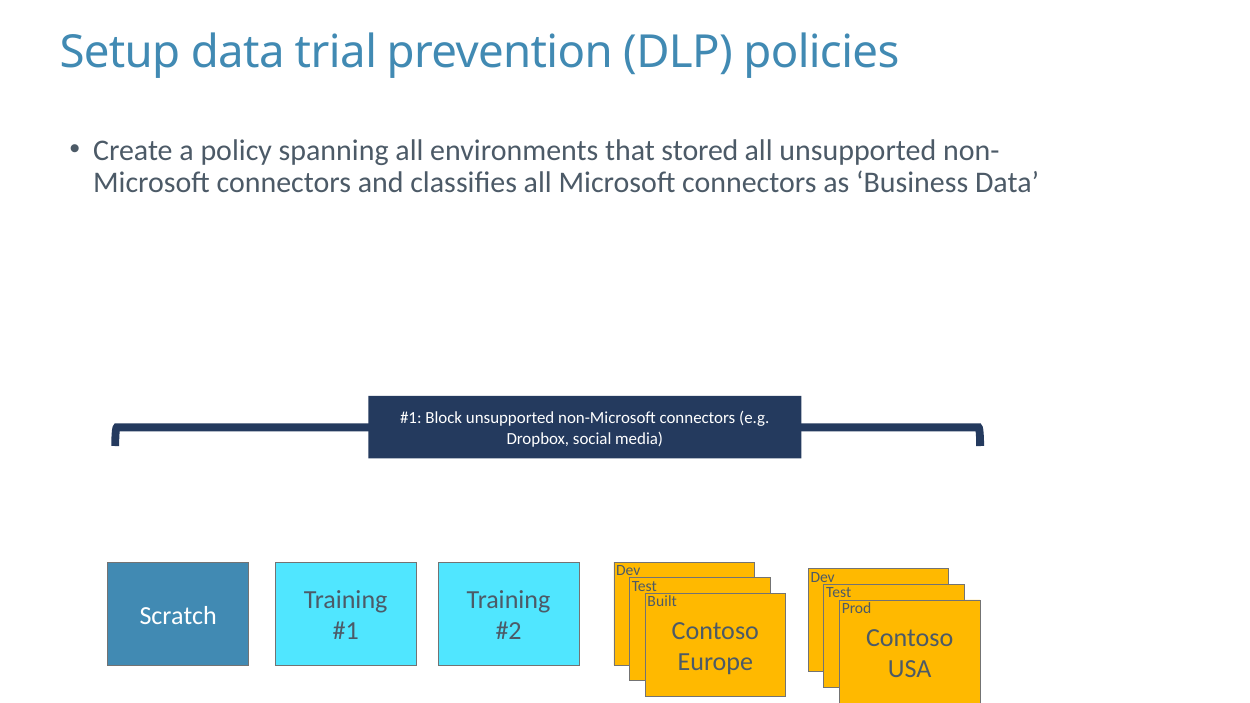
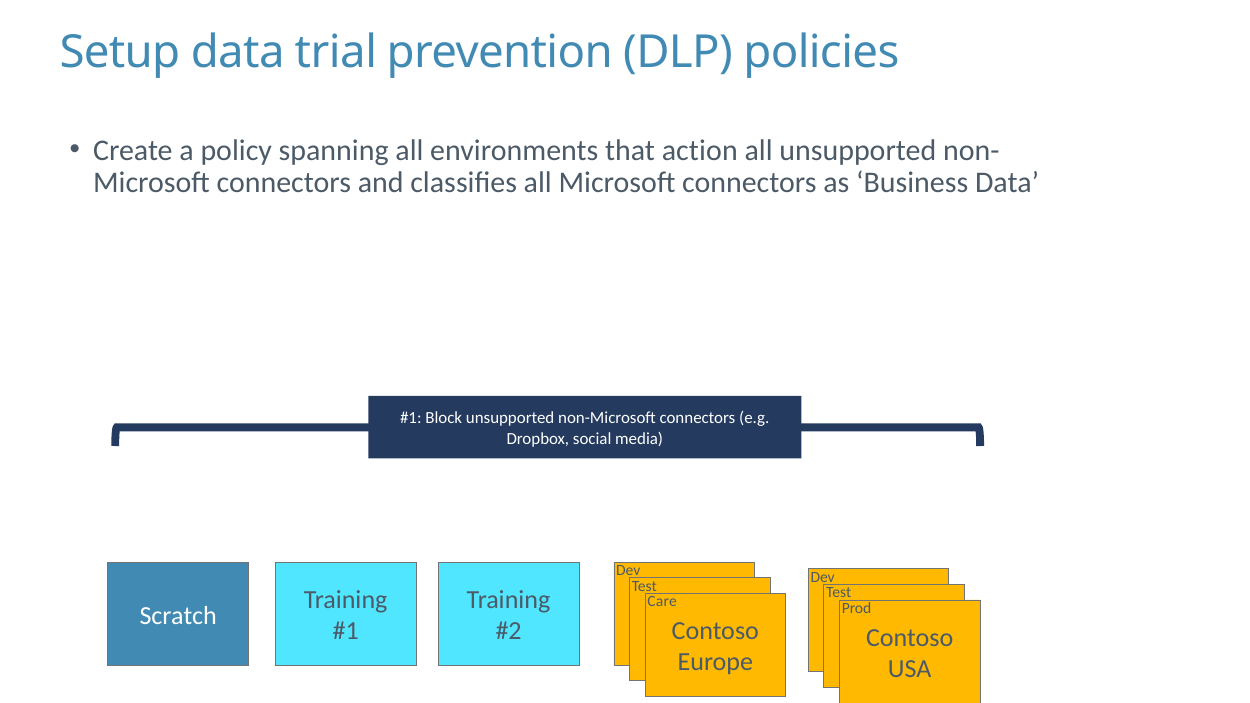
stored: stored -> action
Built: Built -> Care
